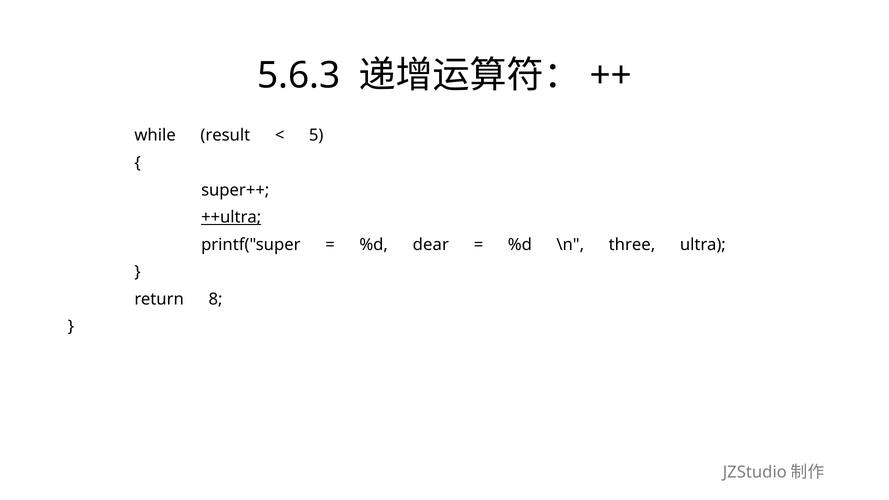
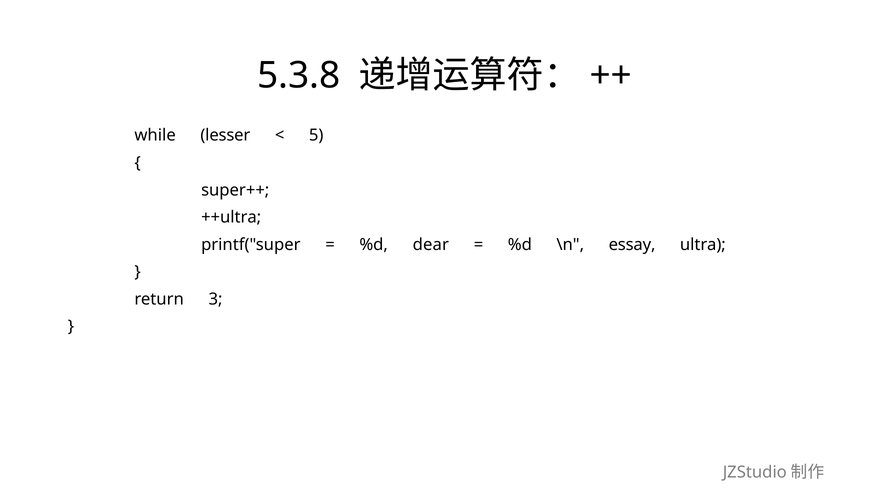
5.6.3: 5.6.3 -> 5.3.8
result: result -> lesser
++ultra underline: present -> none
three: three -> essay
8: 8 -> 3
